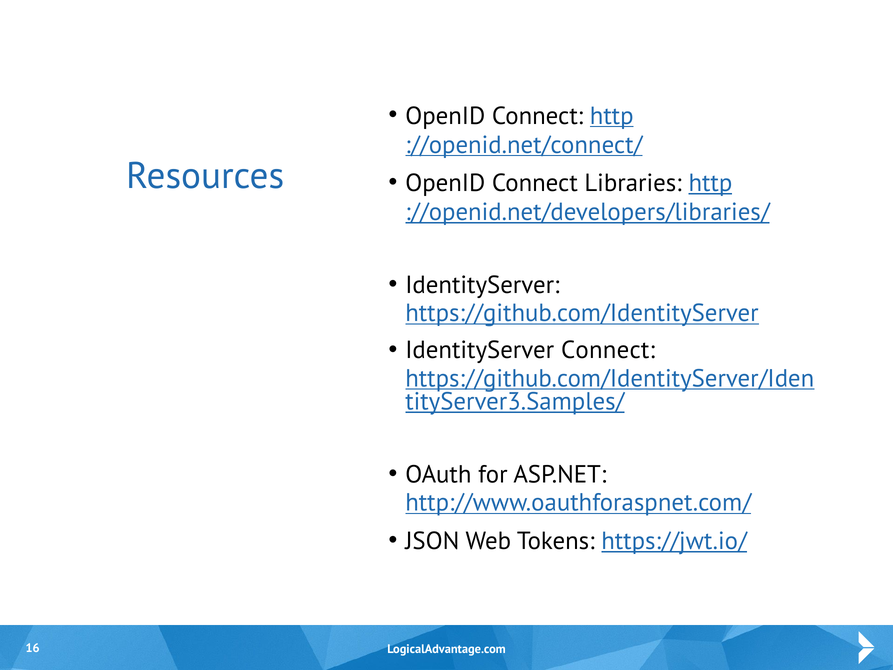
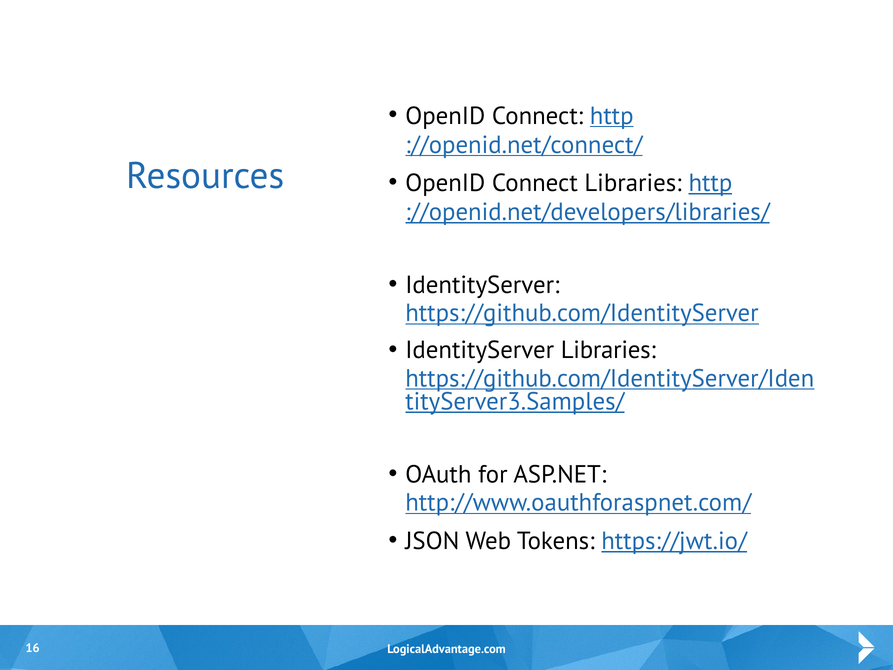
IdentityServer Connect: Connect -> Libraries
